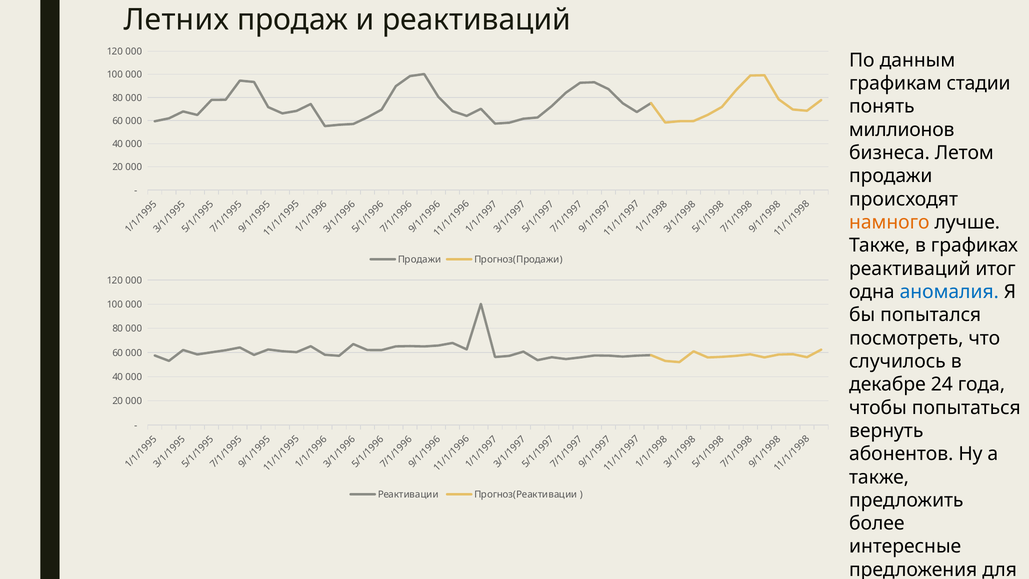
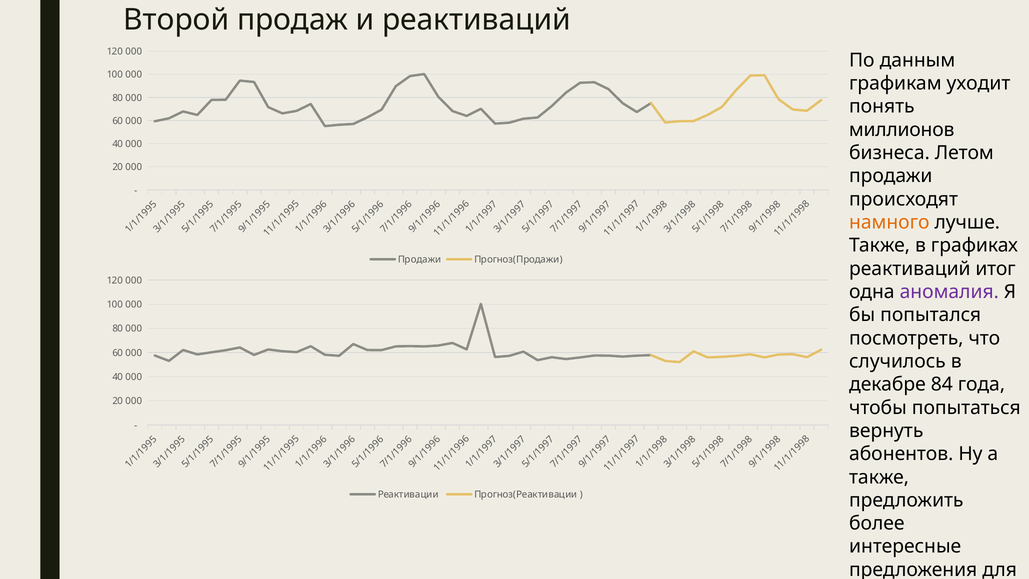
Летних: Летних -> Второй
графикам стадии: стадии -> уходит
аномалия colour: blue -> purple
24: 24 -> 84
